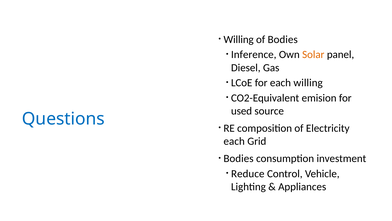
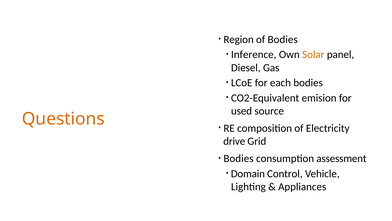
Willing at (239, 39): Willing -> Region
each willing: willing -> bodies
Questions colour: blue -> orange
each at (234, 141): each -> drive
investment: investment -> assessment
Reduce: Reduce -> Domain
